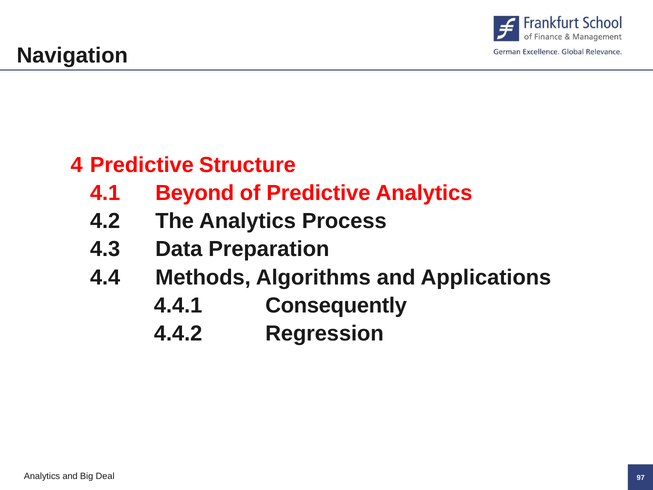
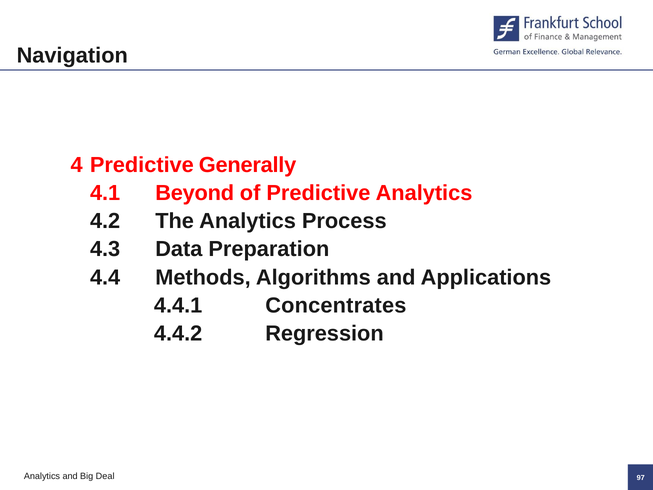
Structure: Structure -> Generally
Consequently: Consequently -> Concentrates
